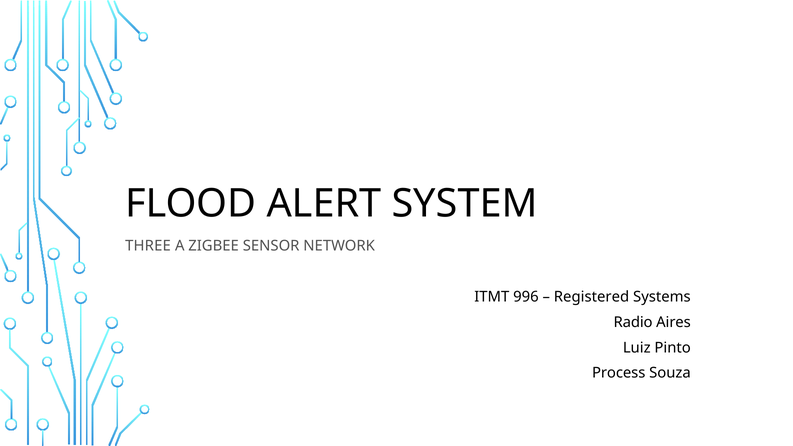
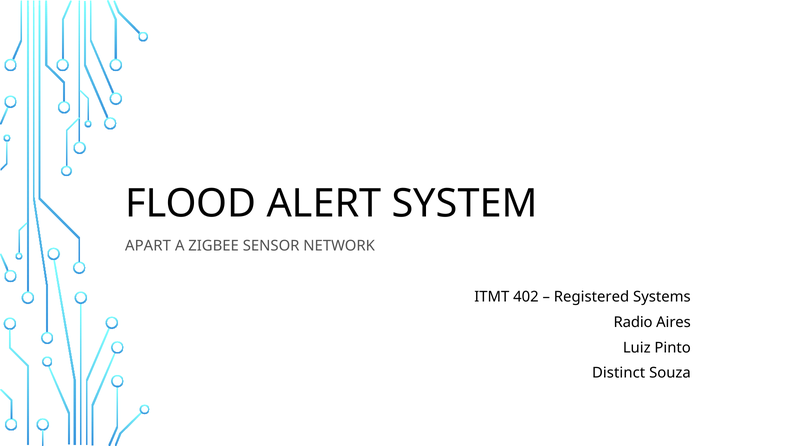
THREE: THREE -> APART
996: 996 -> 402
Process: Process -> Distinct
